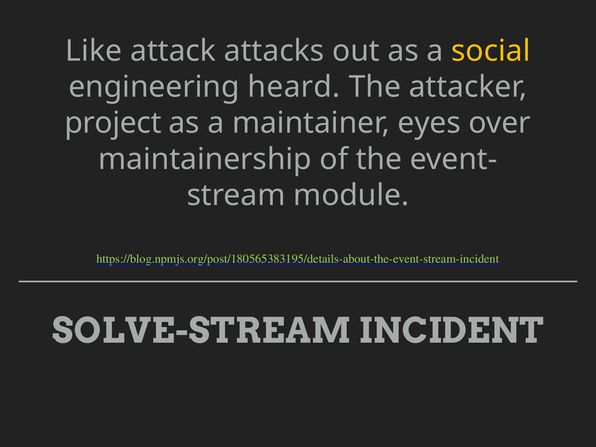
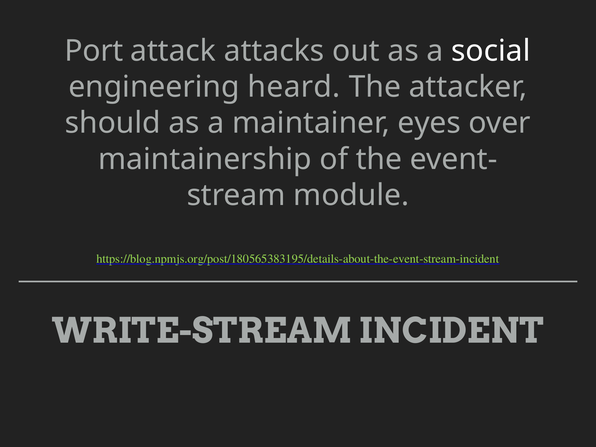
Like: Like -> Port
social colour: yellow -> white
project: project -> should
SOLVE-STREAM: SOLVE-STREAM -> WRITE-STREAM
